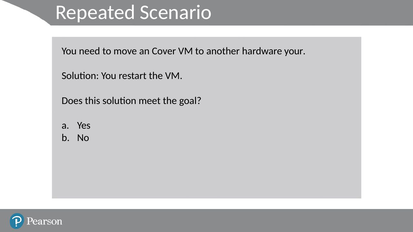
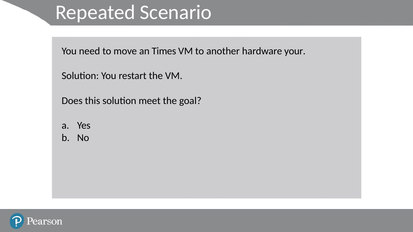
Cover: Cover -> Times
